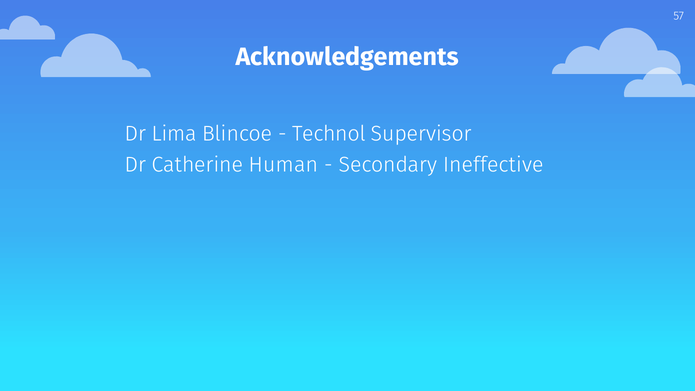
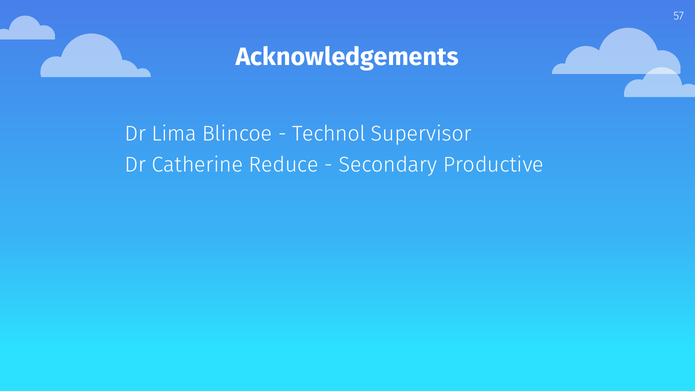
Human: Human -> Reduce
Ineffective: Ineffective -> Productive
